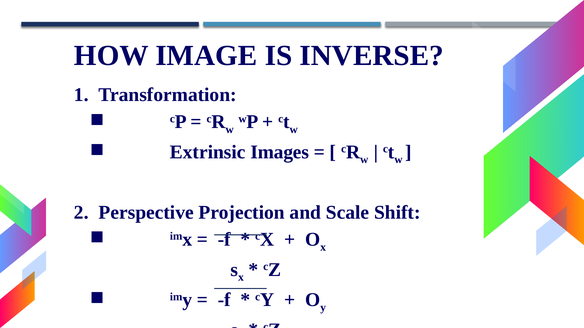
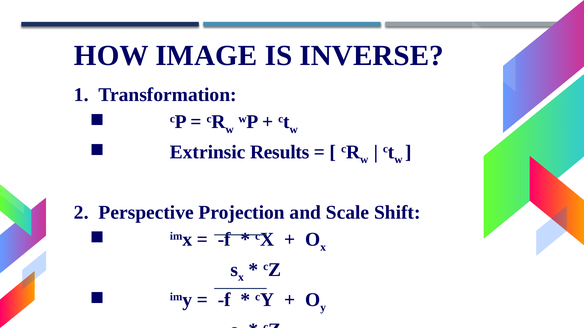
Images: Images -> Results
